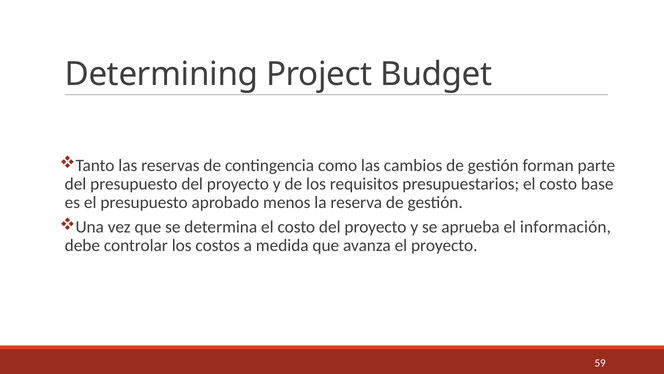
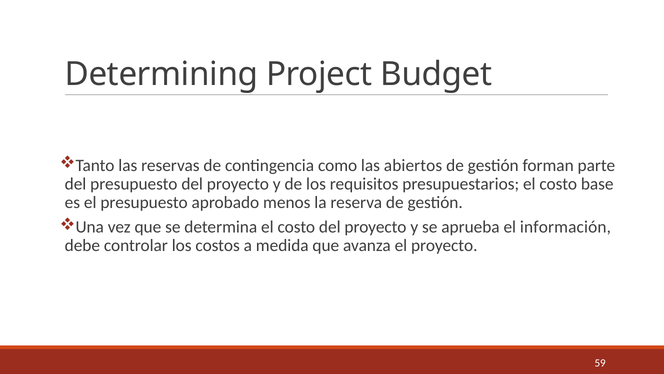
cambios: cambios -> abiertos
